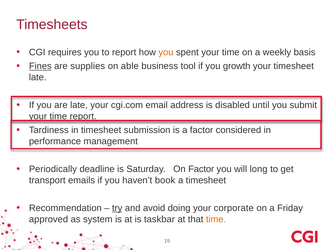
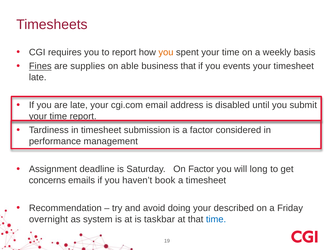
business tool: tool -> that
growth: growth -> events
Periodically: Periodically -> Assignment
transport: transport -> concerns
try underline: present -> none
corporate: corporate -> described
approved: approved -> overnight
time at (216, 220) colour: orange -> blue
